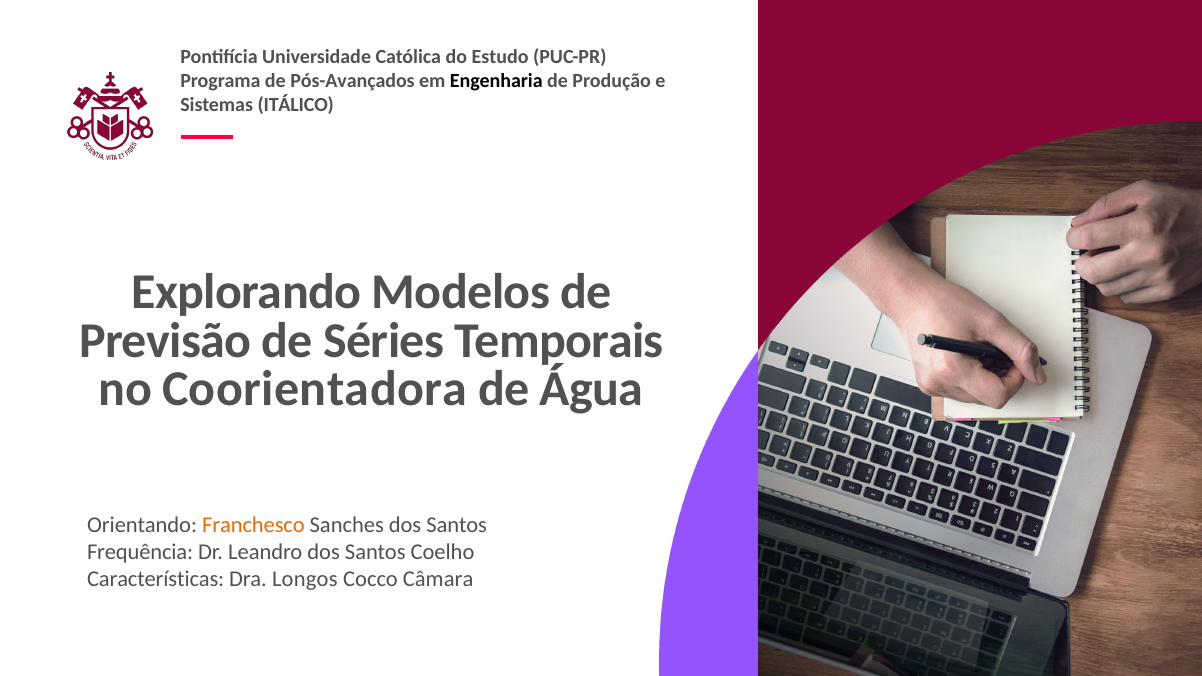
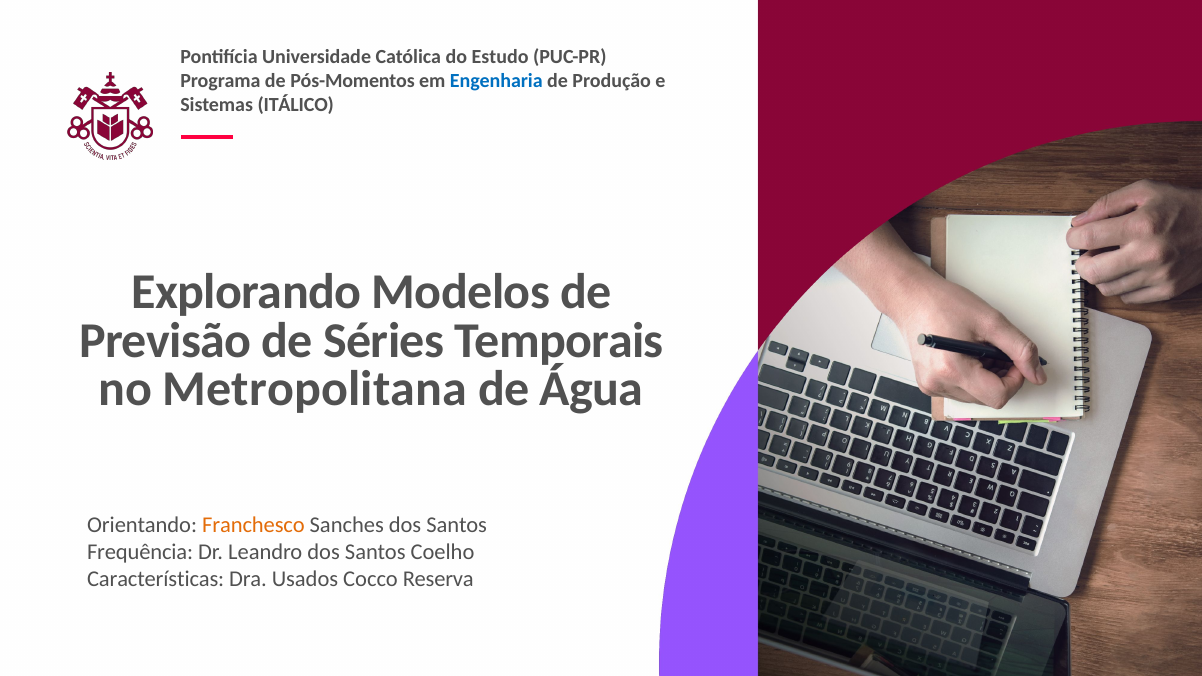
Pós-Avançados: Pós-Avançados -> Pós-Momentos
Engenharia colour: black -> blue
Coorientadora: Coorientadora -> Metropolitana
Longos: Longos -> Usados
Câmara: Câmara -> Reserva
